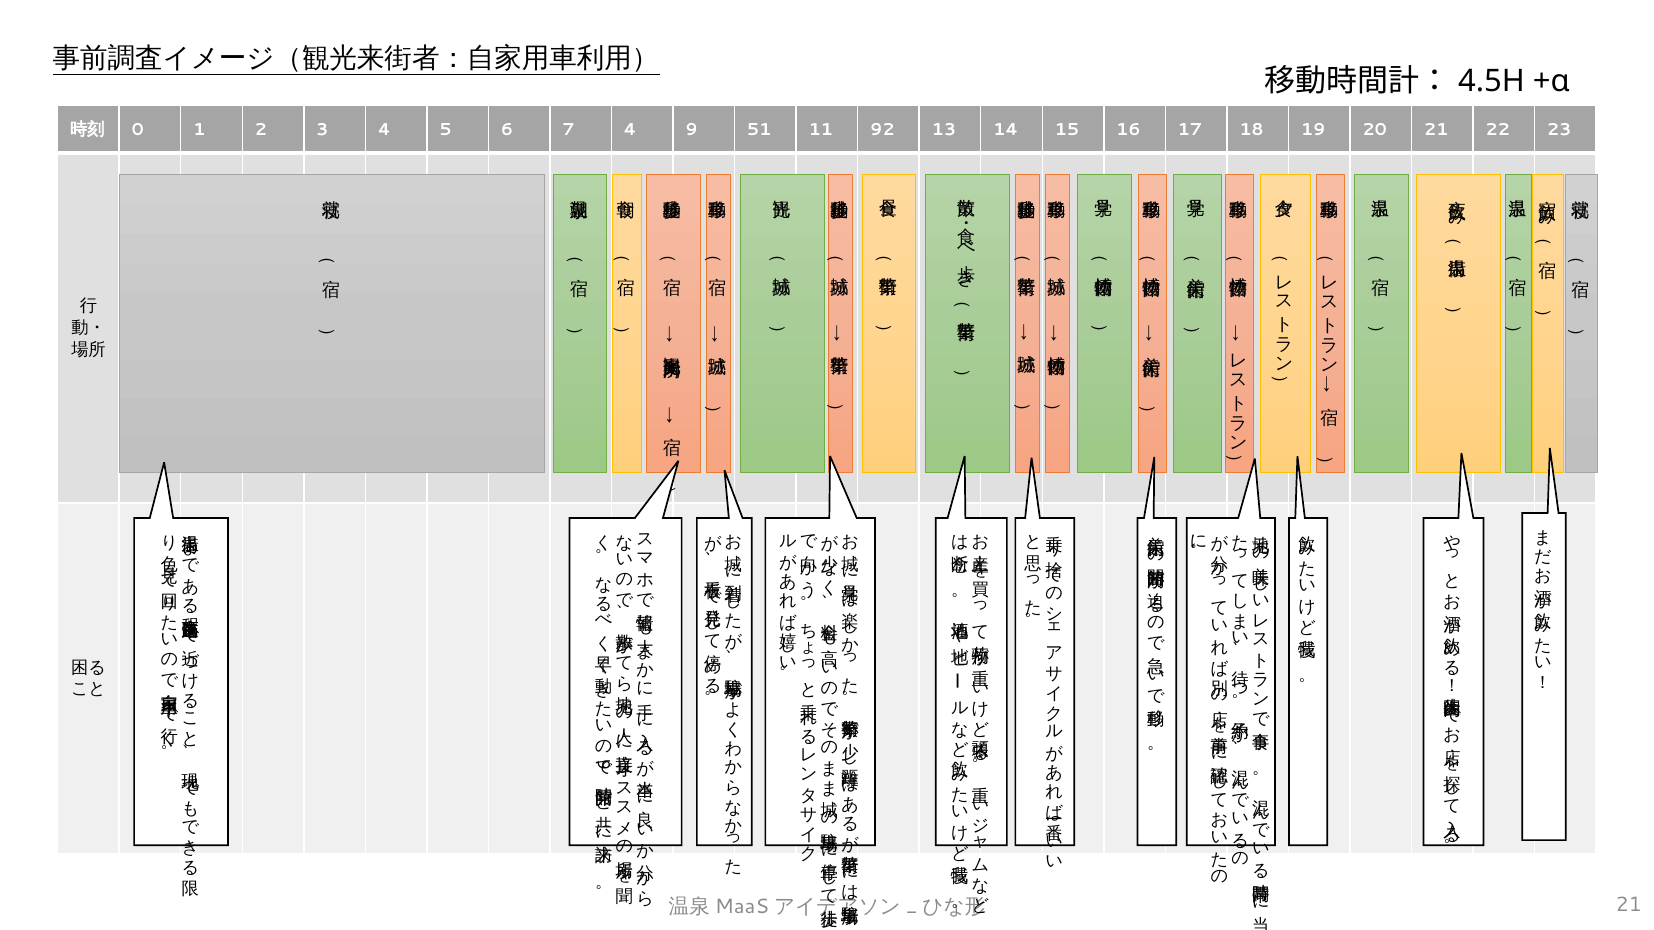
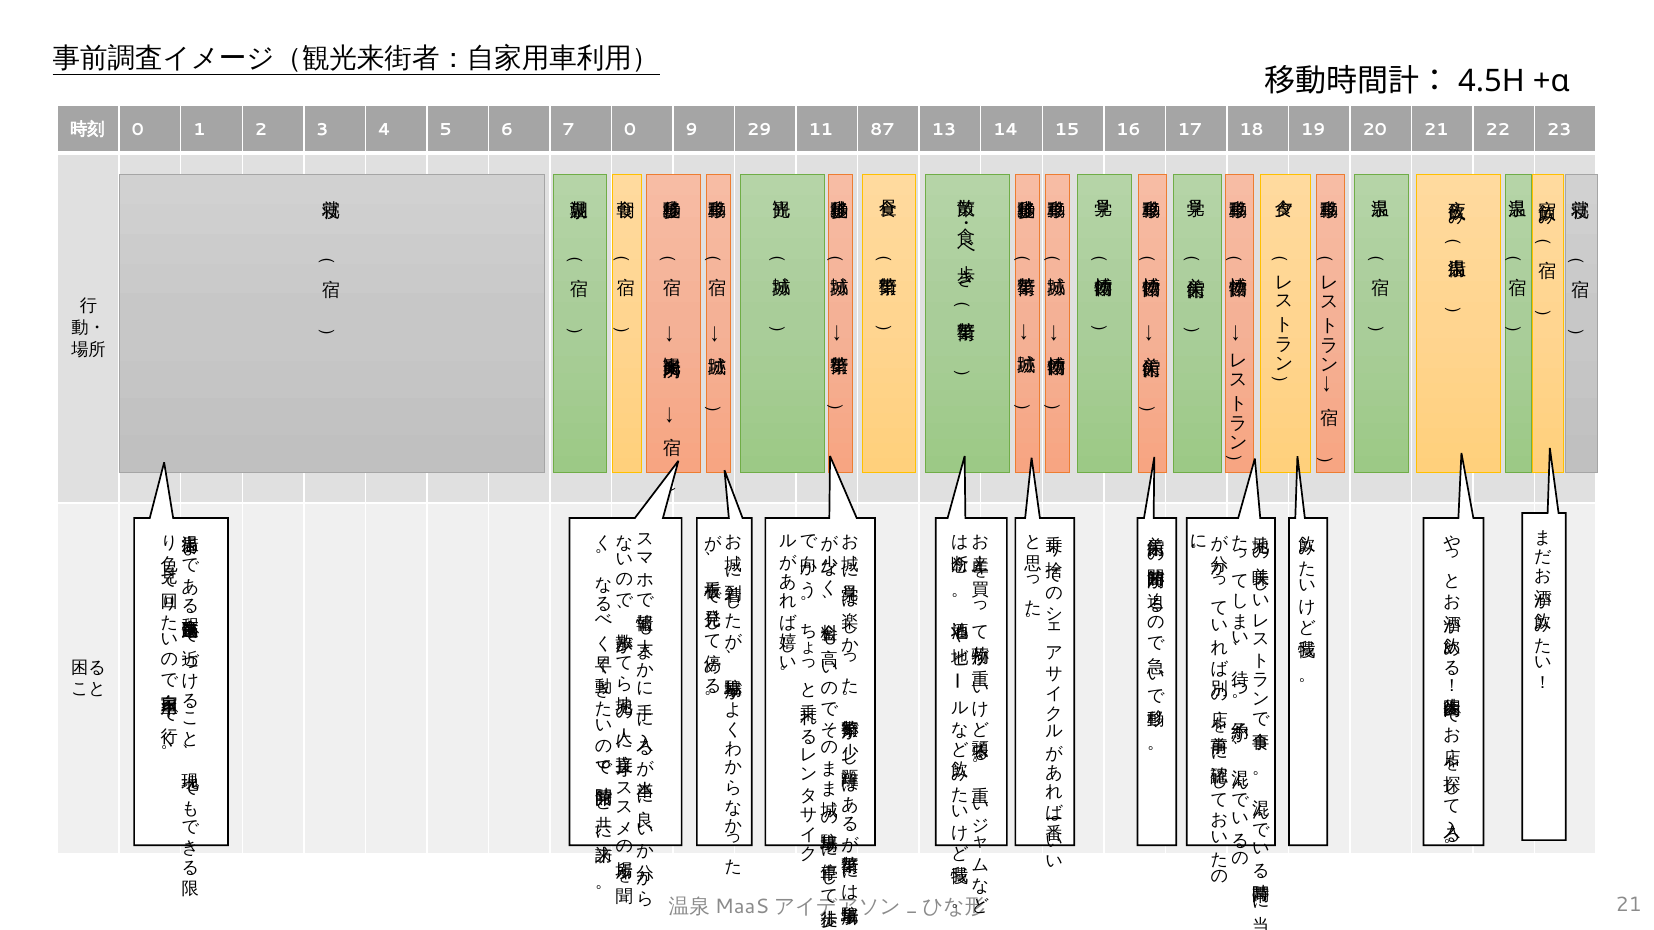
7 4: 4 -> 0
51: 51 -> 29
92: 92 -> 87
